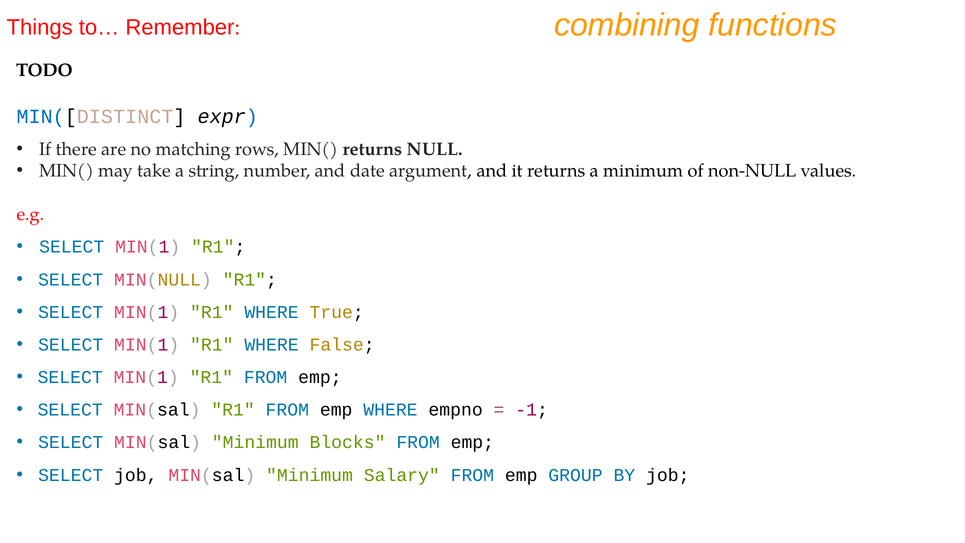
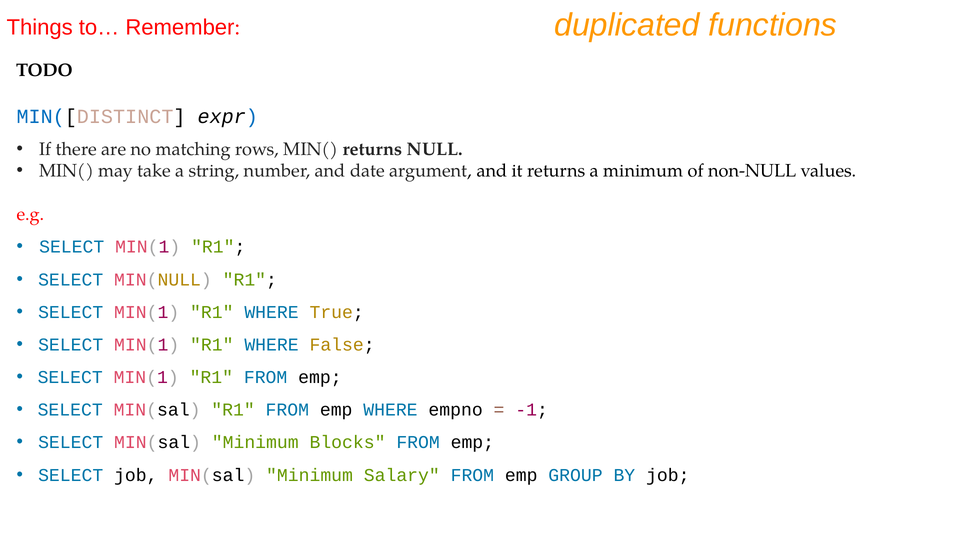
combining: combining -> duplicated
